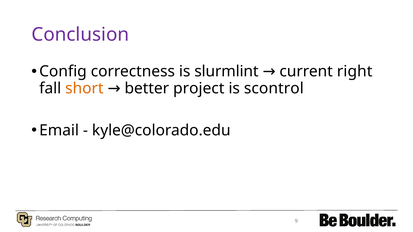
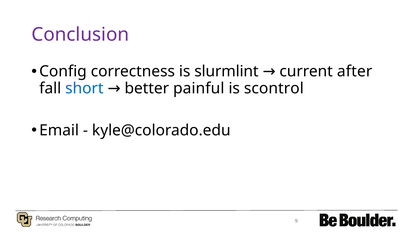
right: right -> after
short colour: orange -> blue
project: project -> painful
